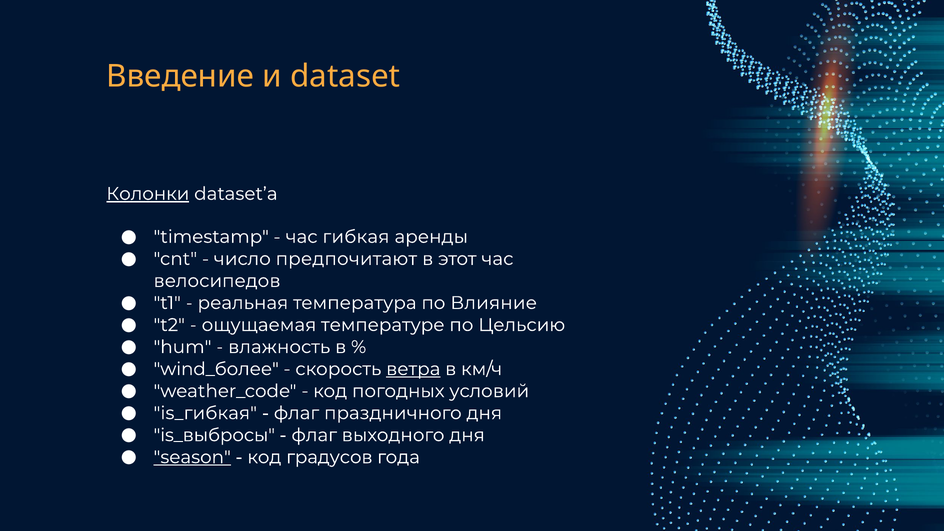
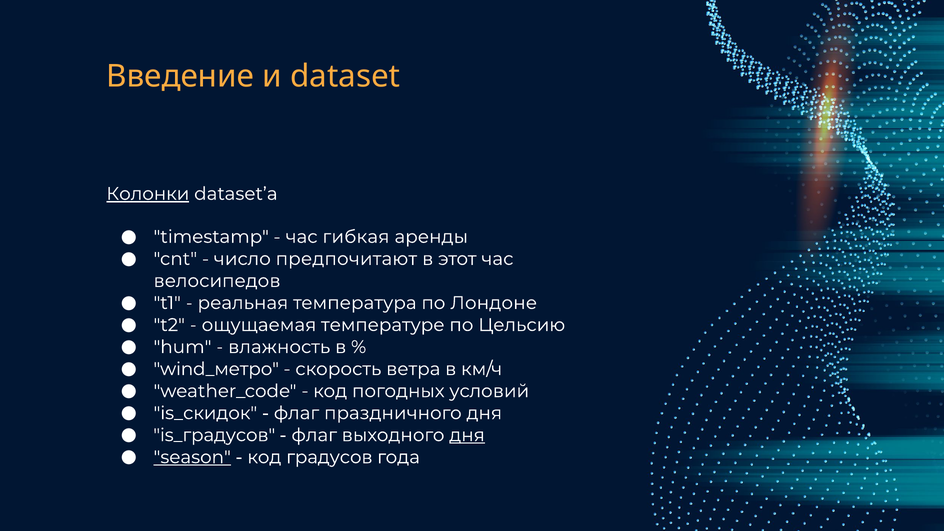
Влияние: Влияние -> Лондоне
wind_более: wind_более -> wind_метро
ветра underline: present -> none
is_гибкая: is_гибкая -> is_скидок
is_выбросы: is_выбросы -> is_градусов
дня at (467, 435) underline: none -> present
